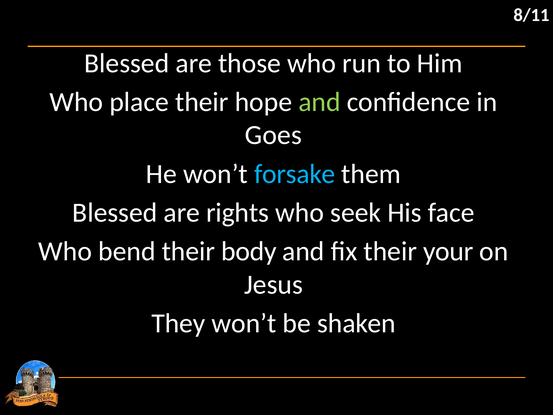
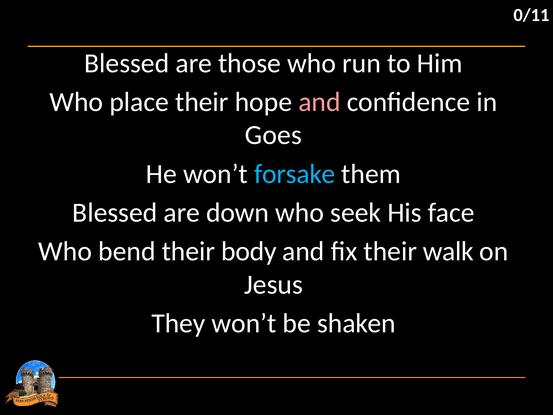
8/11: 8/11 -> 0/11
and at (320, 102) colour: light green -> pink
rights: rights -> down
your: your -> walk
